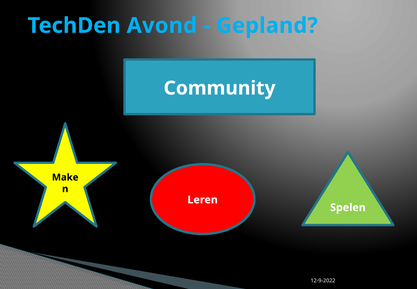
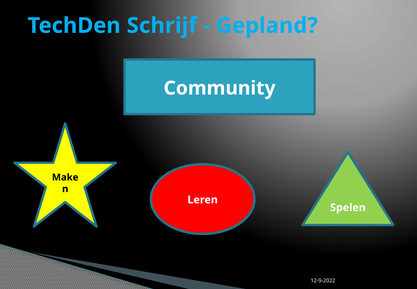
Avond: Avond -> Schrijf
